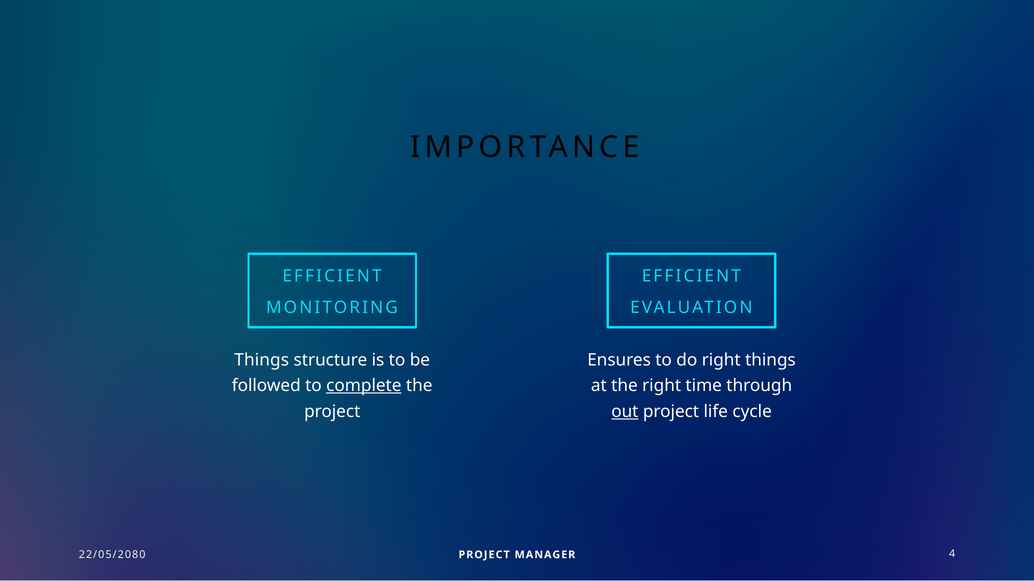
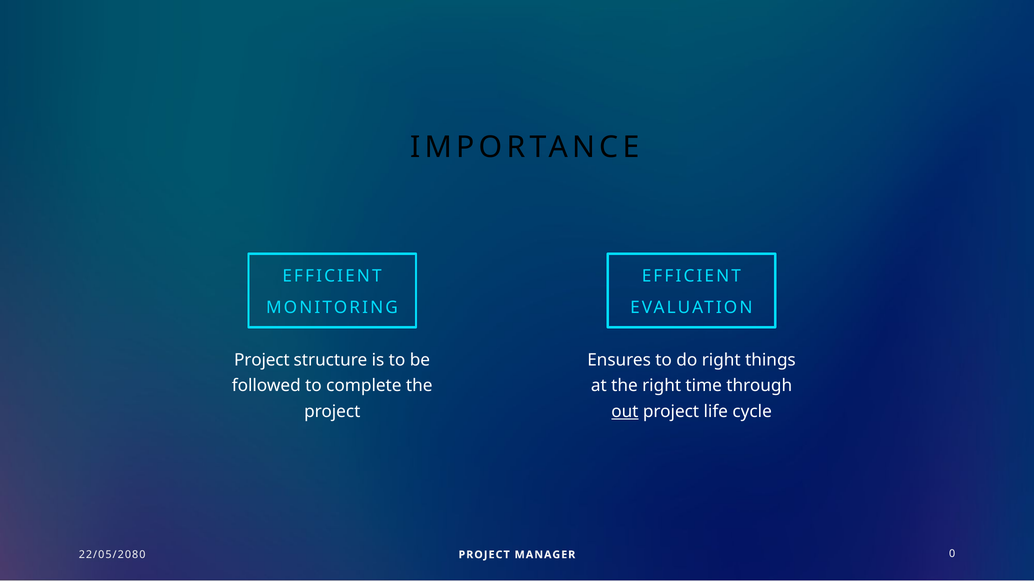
Things at (262, 360): Things -> Project
complete underline: present -> none
4: 4 -> 0
